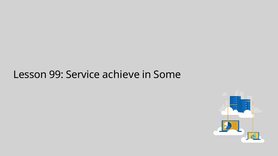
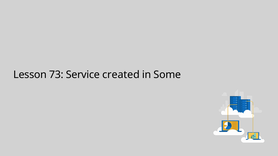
99: 99 -> 73
achieve: achieve -> created
